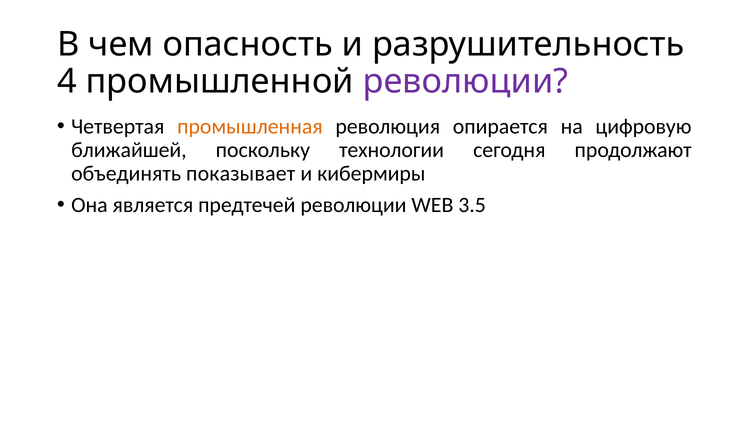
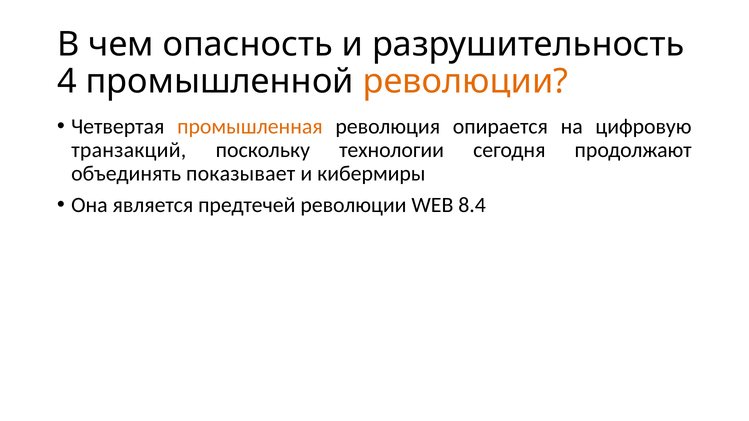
революции at (465, 81) colour: purple -> orange
ближайшей: ближайшей -> транзакций
3.5: 3.5 -> 8.4
